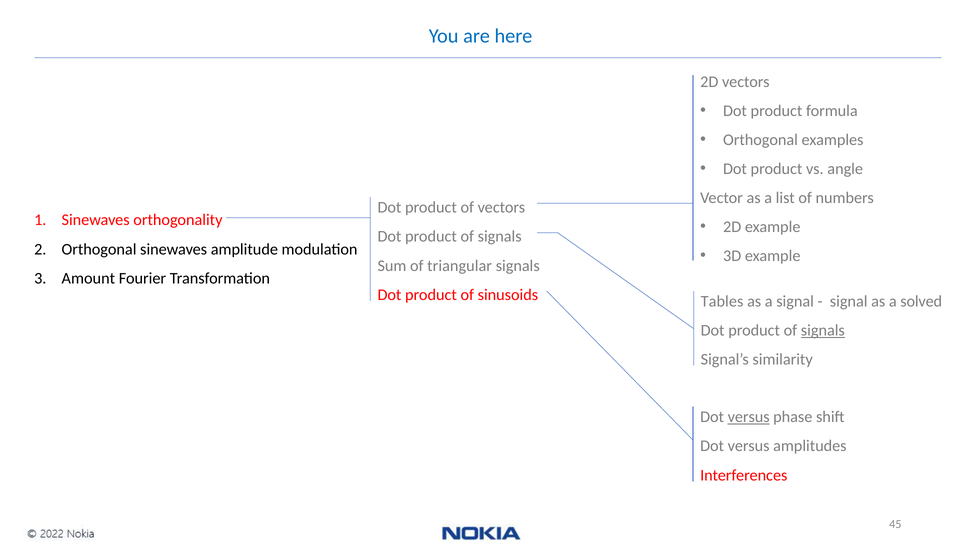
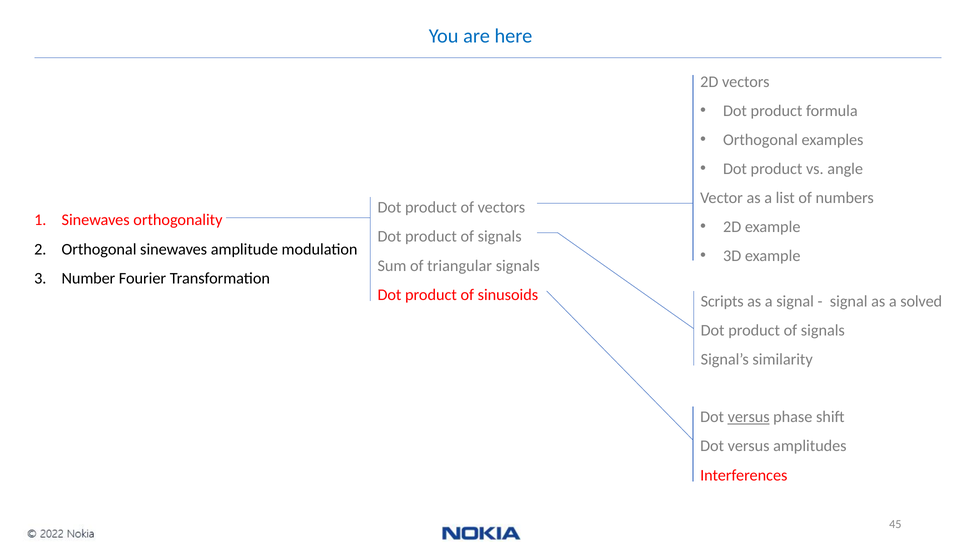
Amount: Amount -> Number
Tables: Tables -> Scripts
signals at (823, 330) underline: present -> none
